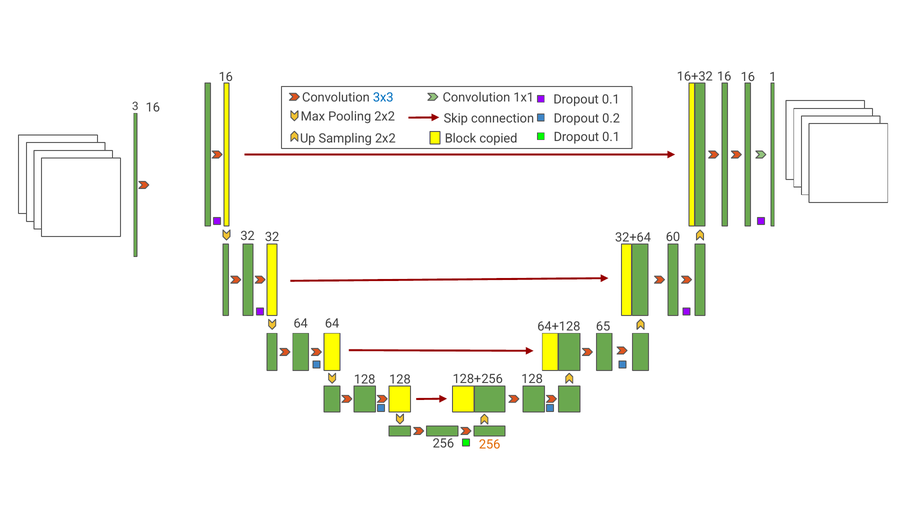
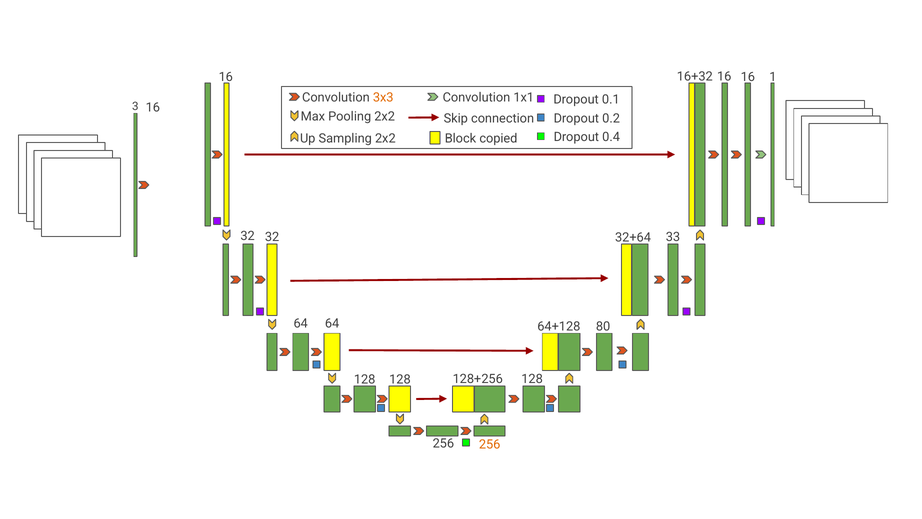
3x3 colour: blue -> orange
0.1 at (611, 137): 0.1 -> 0.4
60: 60 -> 33
65: 65 -> 80
